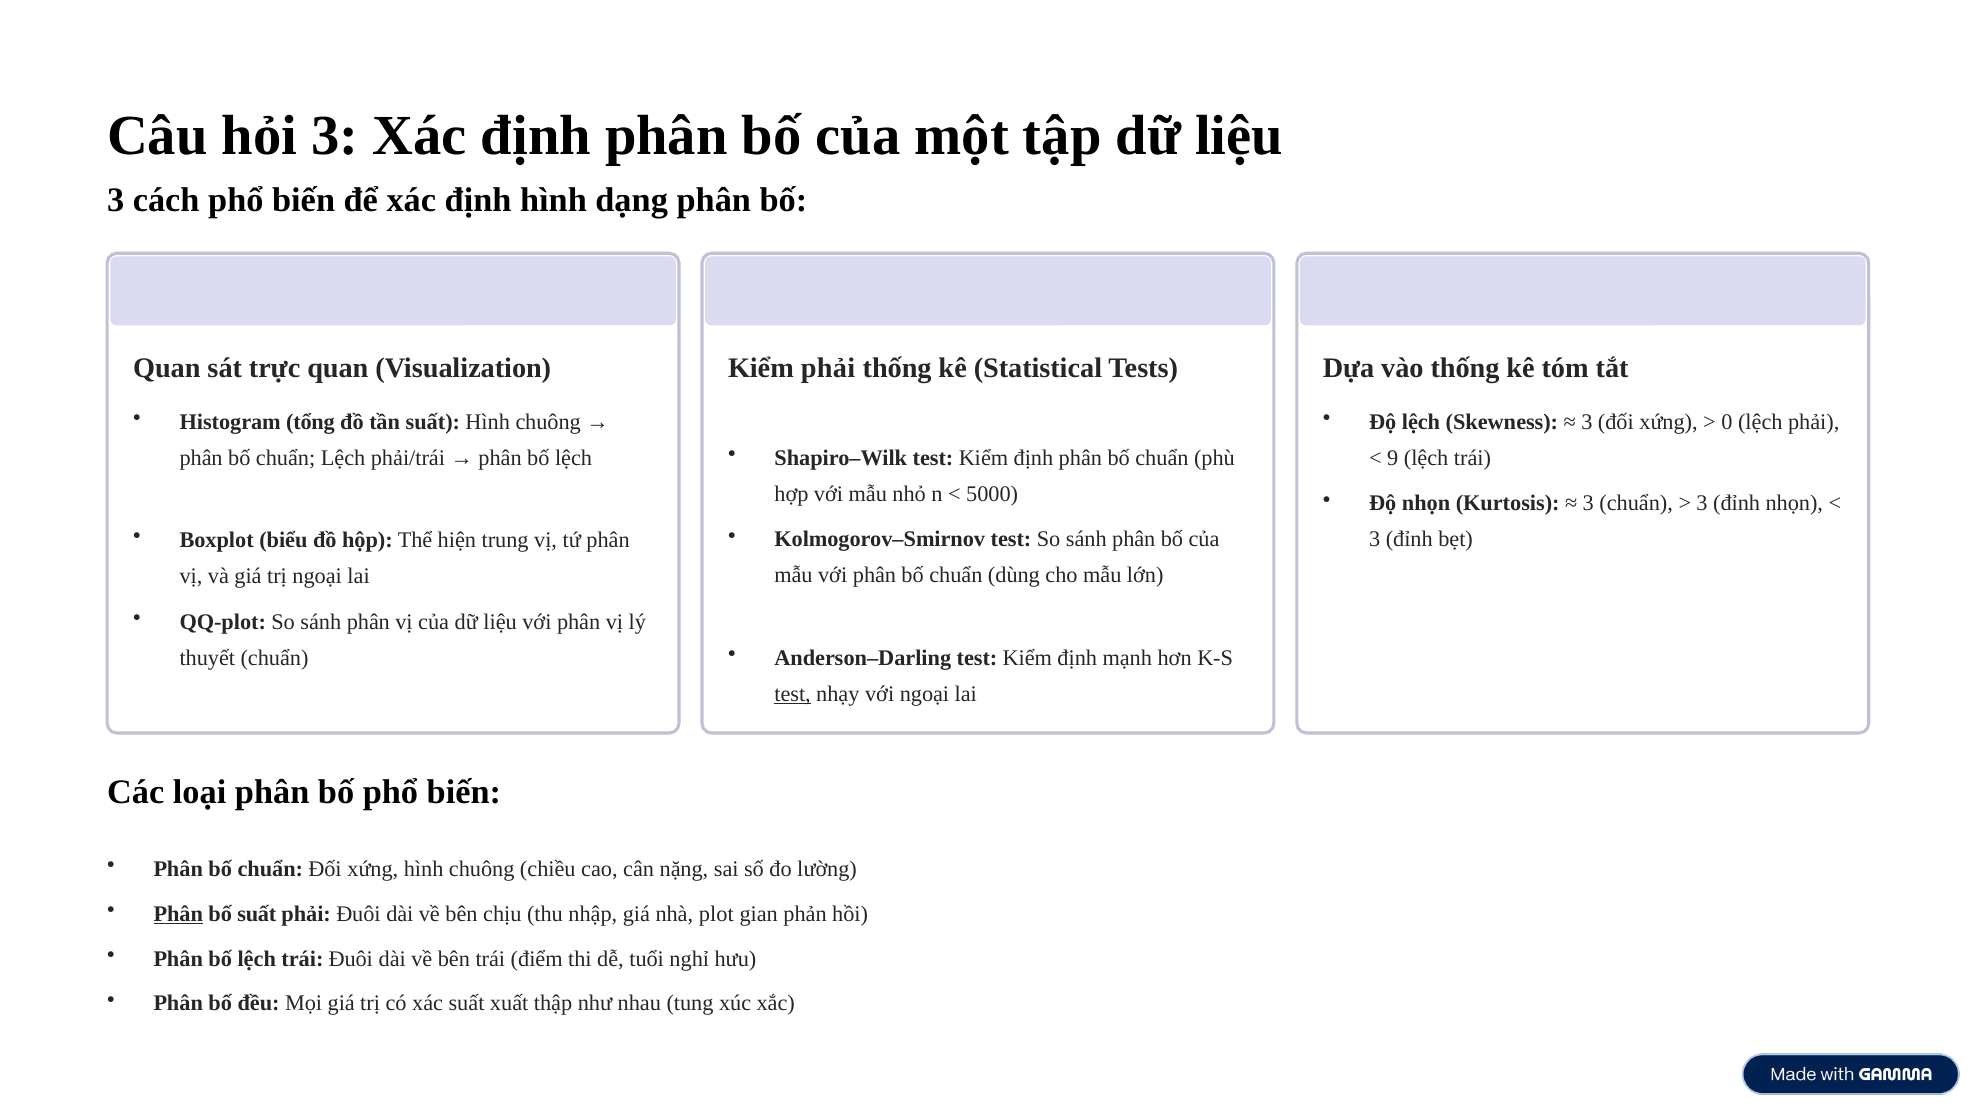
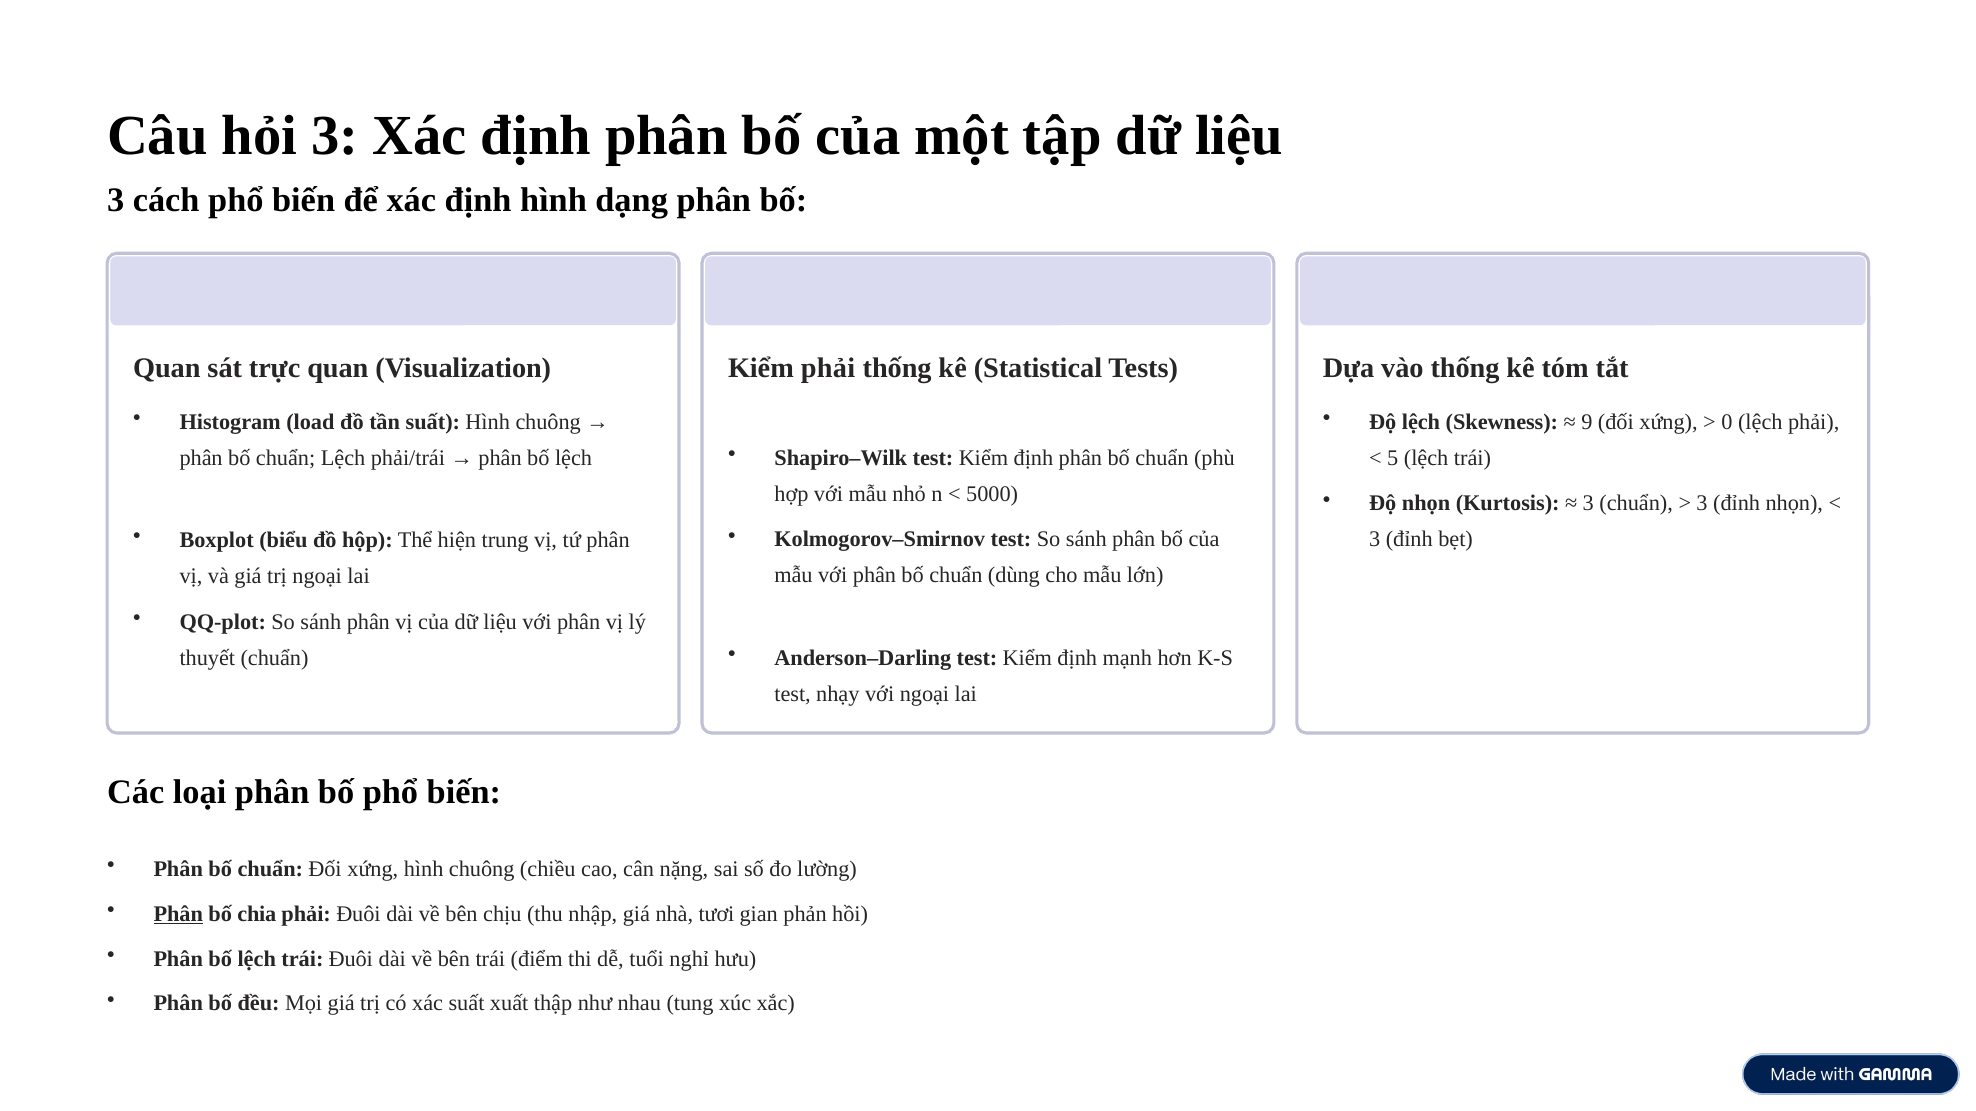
tổng: tổng -> load
3 at (1587, 422): 3 -> 9
9: 9 -> 5
test at (793, 694) underline: present -> none
bố suất: suất -> chia
plot: plot -> tươi
